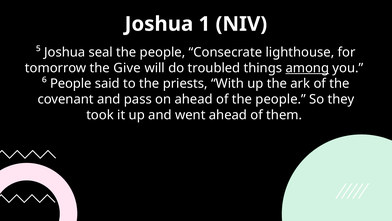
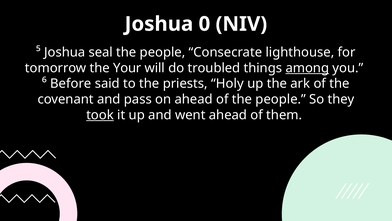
1: 1 -> 0
Give: Give -> Your
⁶ People: People -> Before
With: With -> Holy
took underline: none -> present
